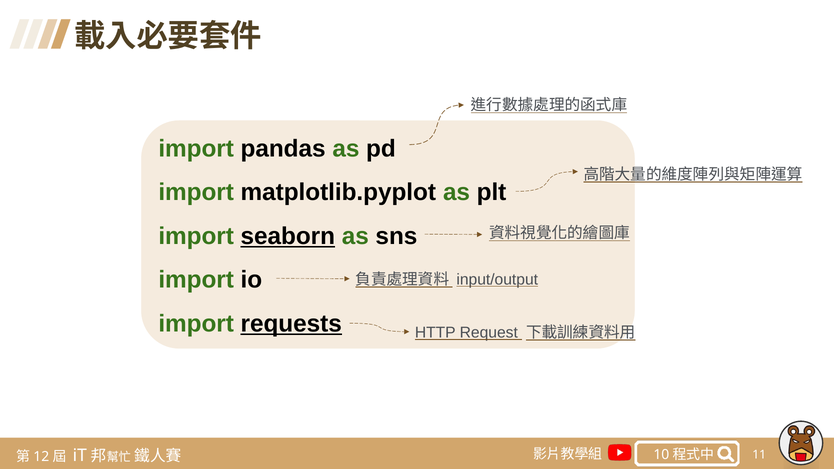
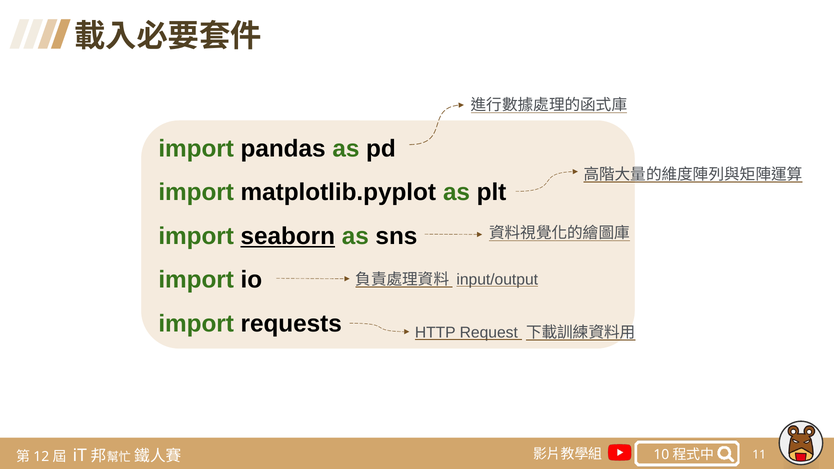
requests underline: present -> none
